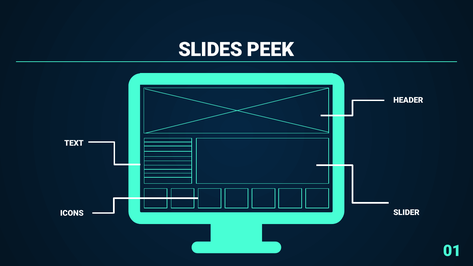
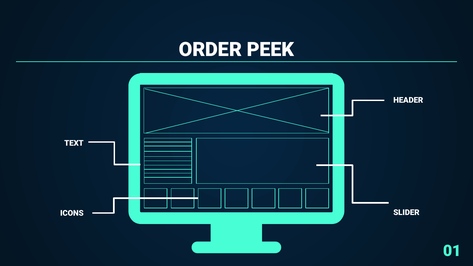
SLIDES: SLIDES -> ORDER
